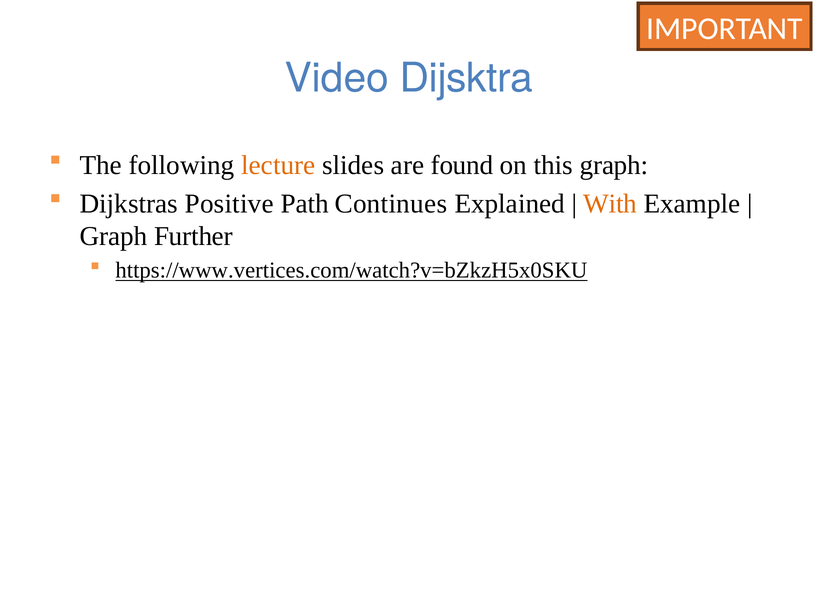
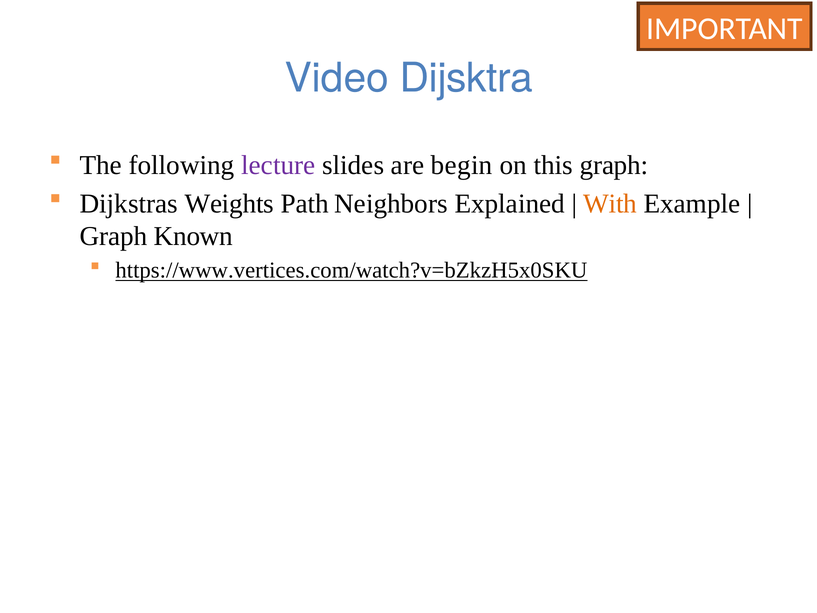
lecture colour: orange -> purple
found: found -> begin
Positive: Positive -> Weights
Continues: Continues -> Neighbors
Further: Further -> Known
